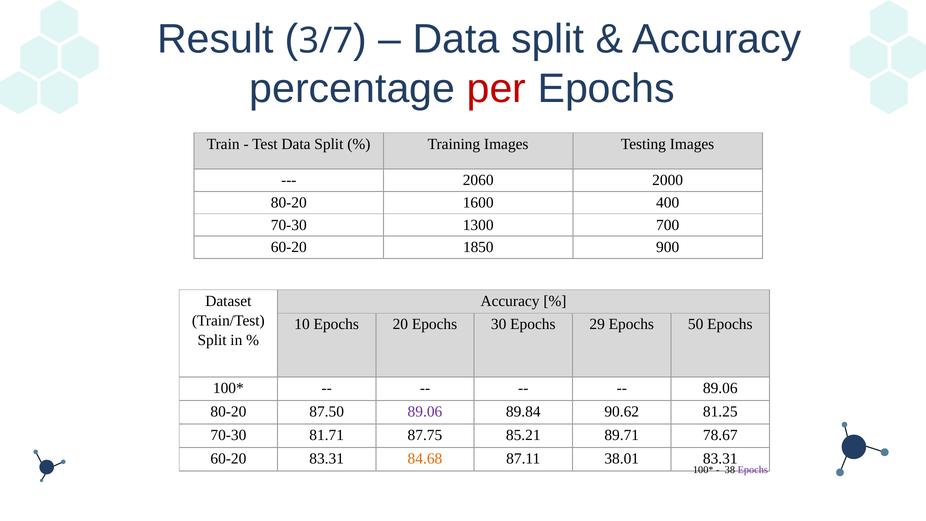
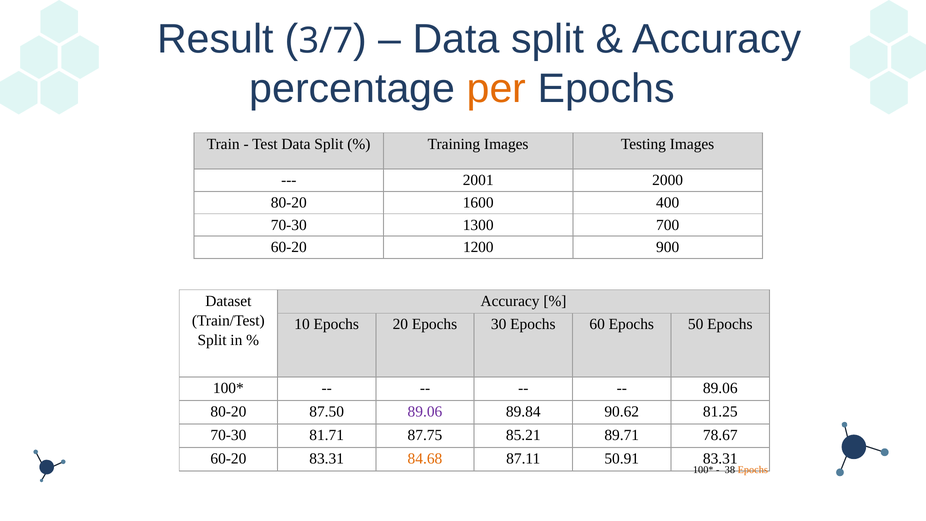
per colour: red -> orange
2060: 2060 -> 2001
1850: 1850 -> 1200
29: 29 -> 60
38.01: 38.01 -> 50.91
Epochs at (753, 470) colour: purple -> orange
